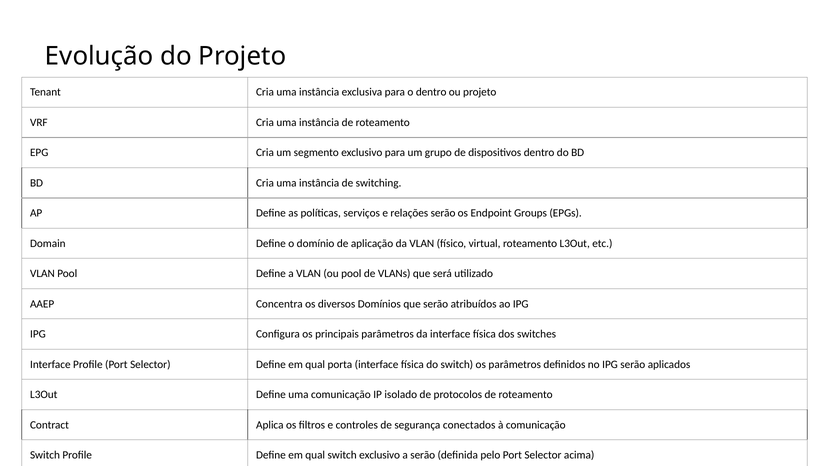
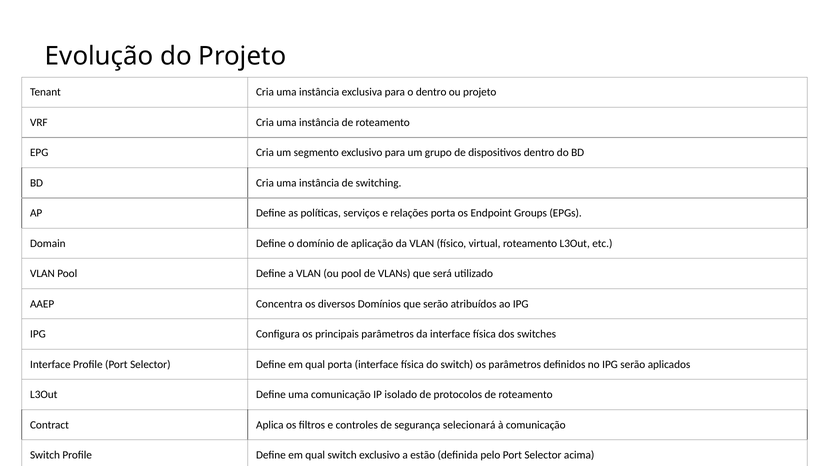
relações serão: serão -> porta
conectados: conectados -> selecionará
a serão: serão -> estão
